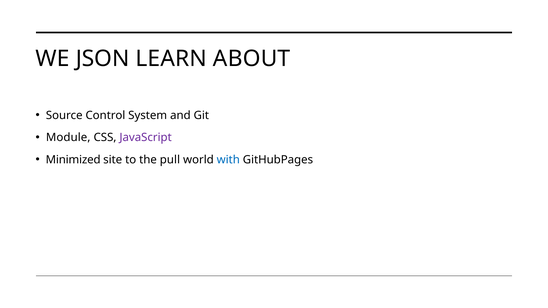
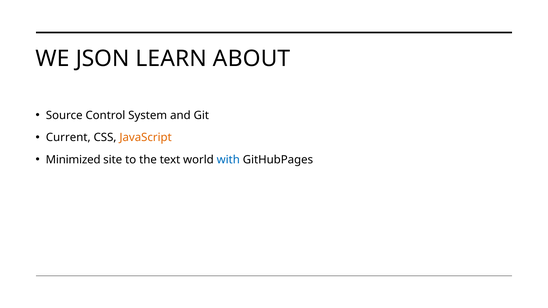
Module: Module -> Current
JavaScript colour: purple -> orange
pull: pull -> text
